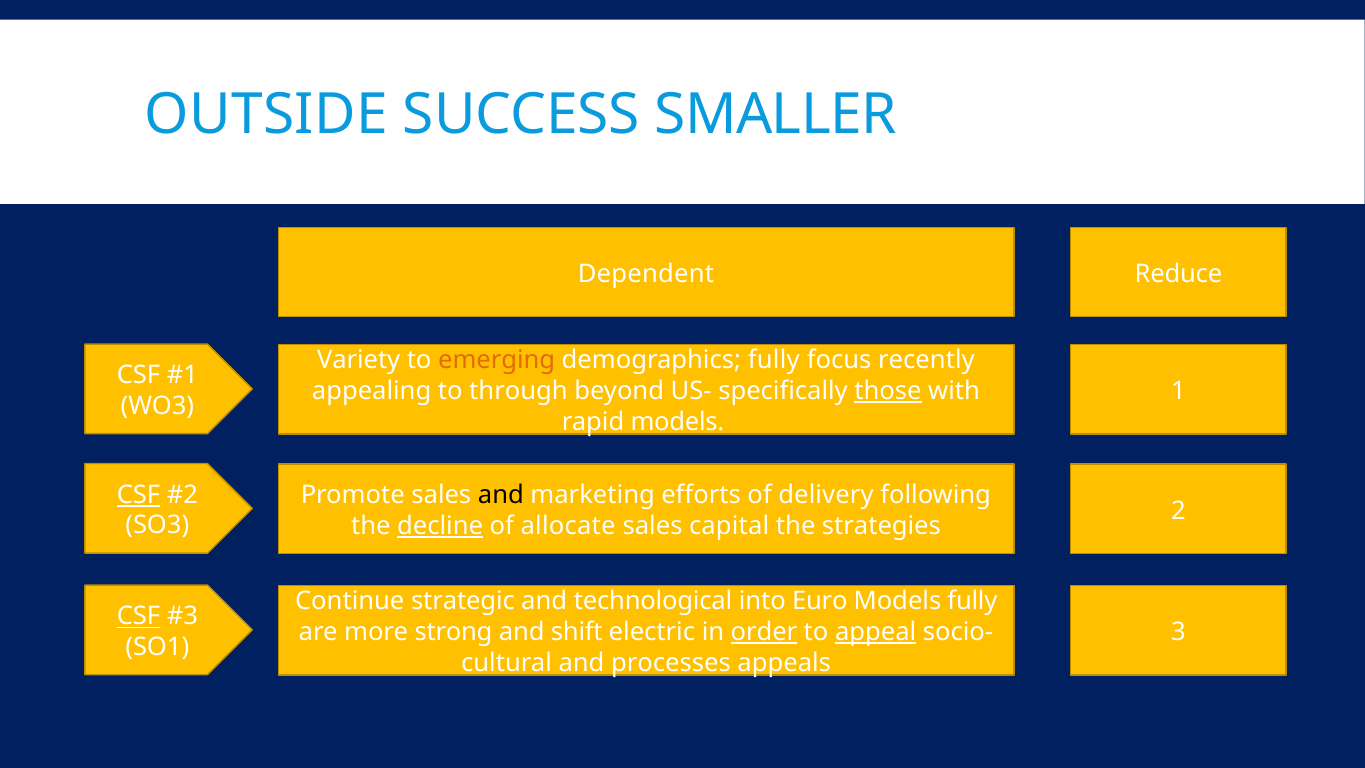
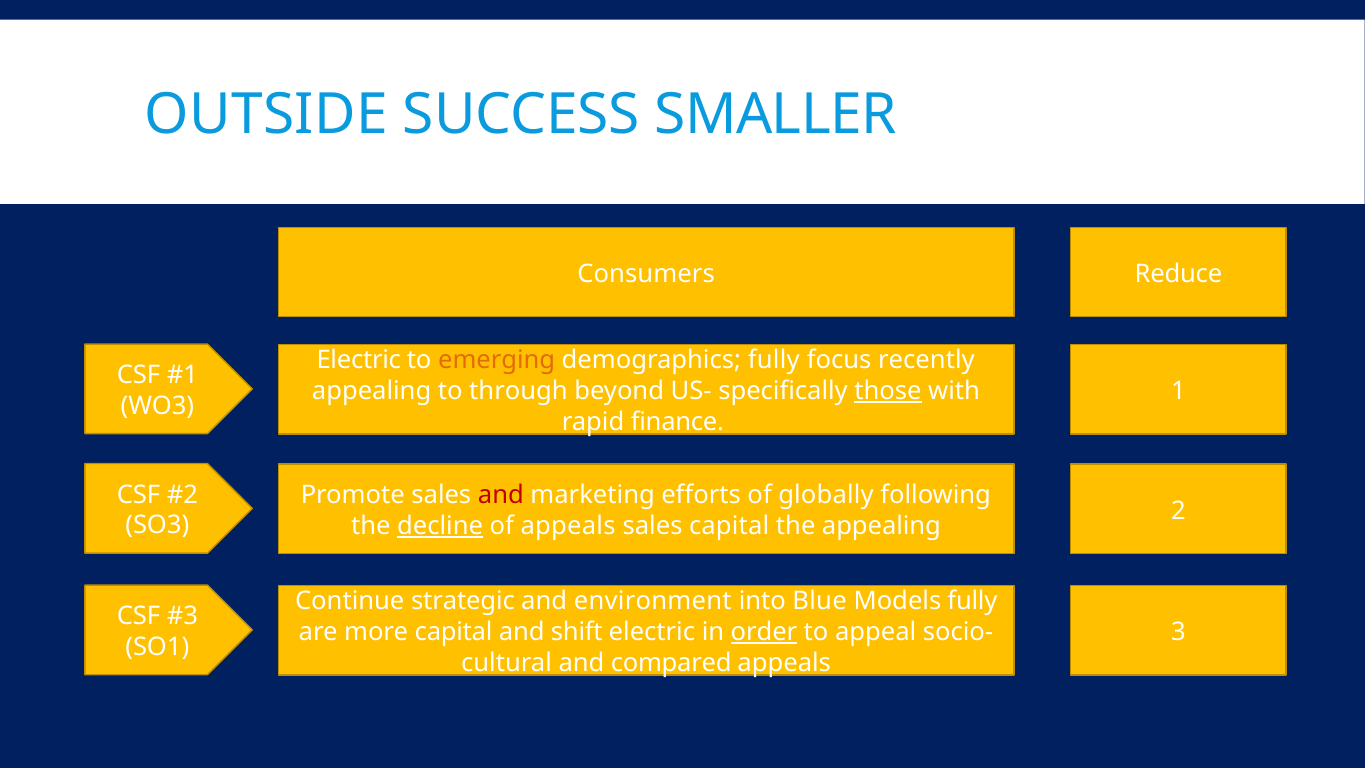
Dependent: Dependent -> Consumers
Variety at (359, 360): Variety -> Electric
rapid models: models -> finance
CSF at (139, 495) underline: present -> none
and at (501, 495) colour: black -> red
delivery: delivery -> globally
of allocate: allocate -> appeals
the strategies: strategies -> appealing
technological: technological -> environment
Euro: Euro -> Blue
CSF at (139, 616) underline: present -> none
more strong: strong -> capital
appeal underline: present -> none
processes: processes -> compared
